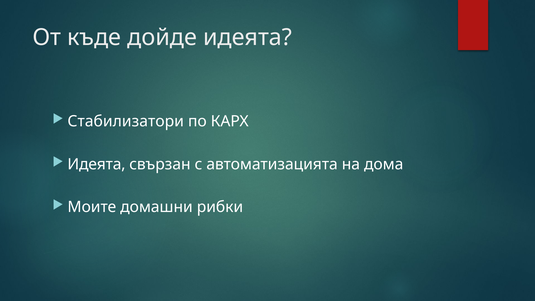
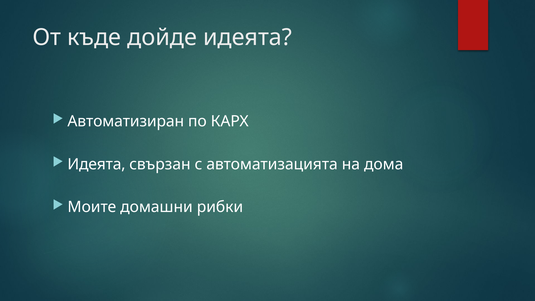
Стабилизатори: Стабилизатори -> Автоматизиран
